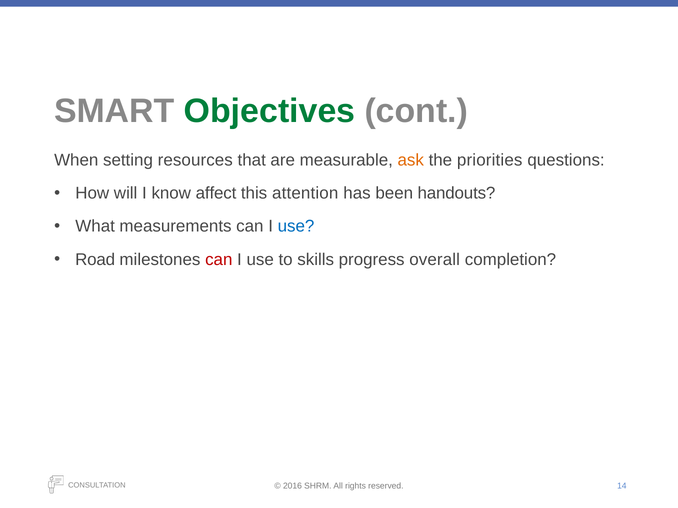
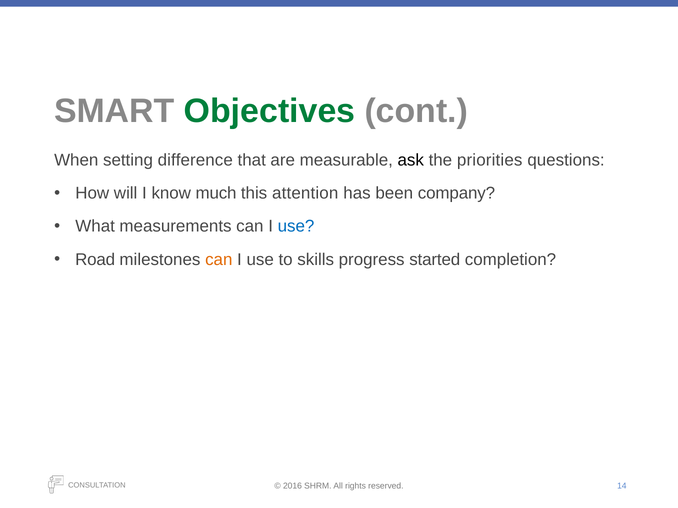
resources: resources -> difference
ask colour: orange -> black
affect: affect -> much
handouts: handouts -> company
can at (219, 260) colour: red -> orange
overall: overall -> started
